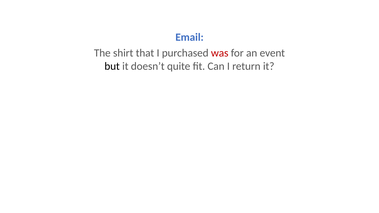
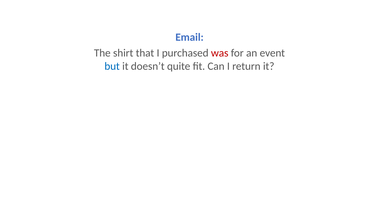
but colour: black -> blue
